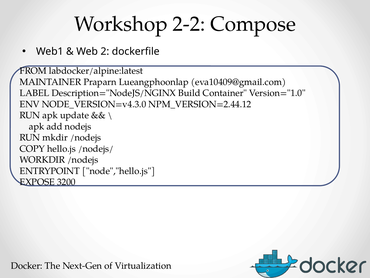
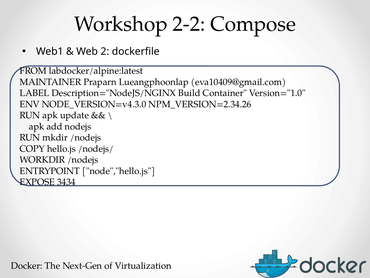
NPM_VERSION=2.44.12: NPM_VERSION=2.44.12 -> NPM_VERSION=2.34.26
3200: 3200 -> 3434
